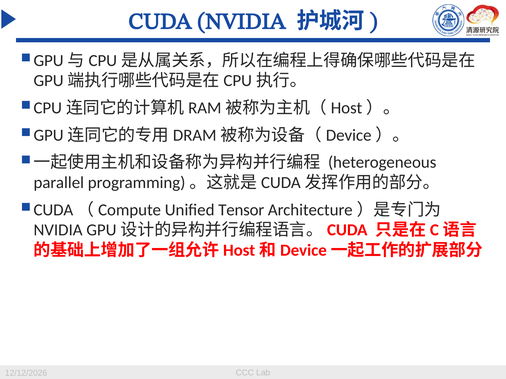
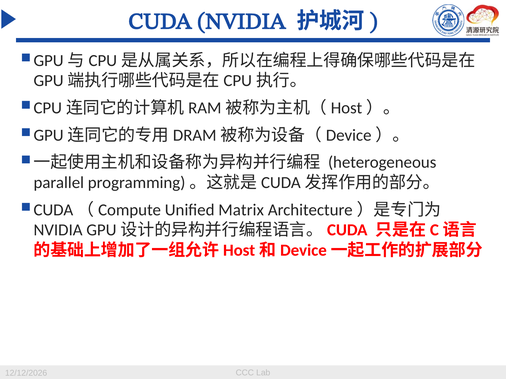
Tensor: Tensor -> Matrix
